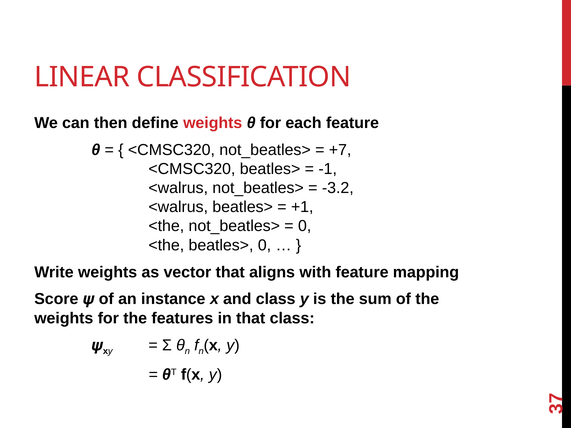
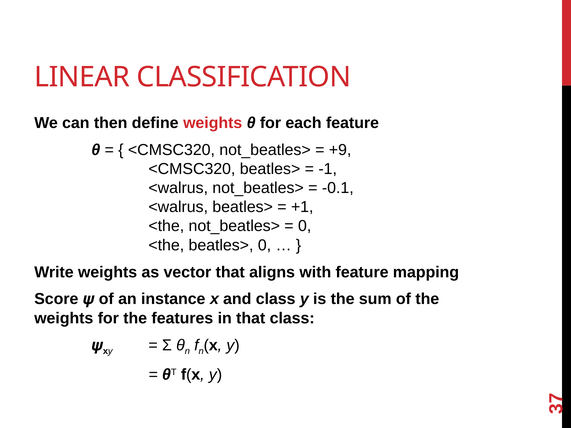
+7: +7 -> +9
-3.2: -3.2 -> -0.1
